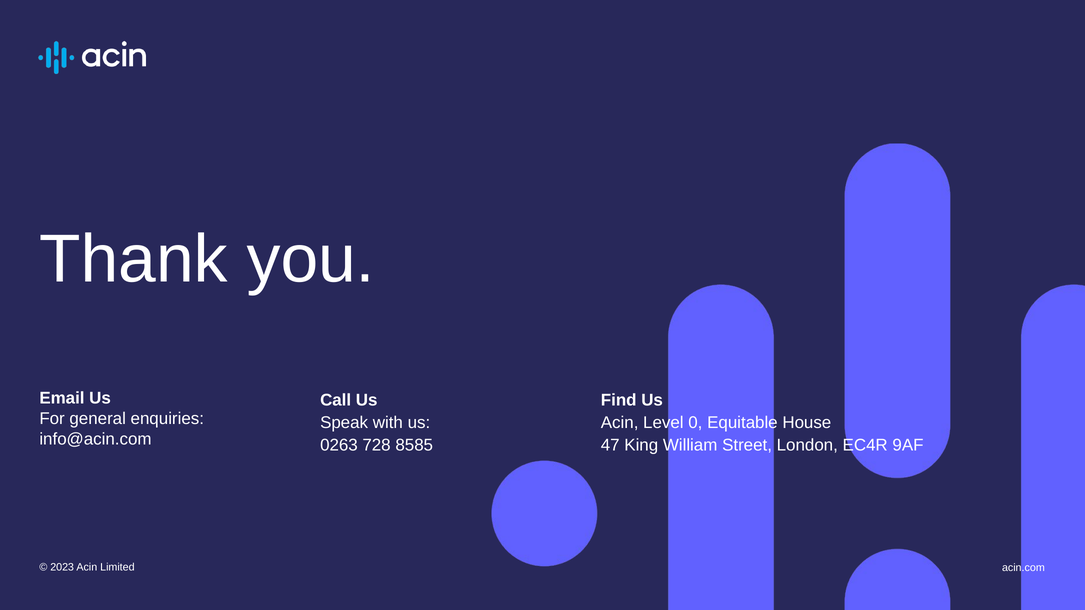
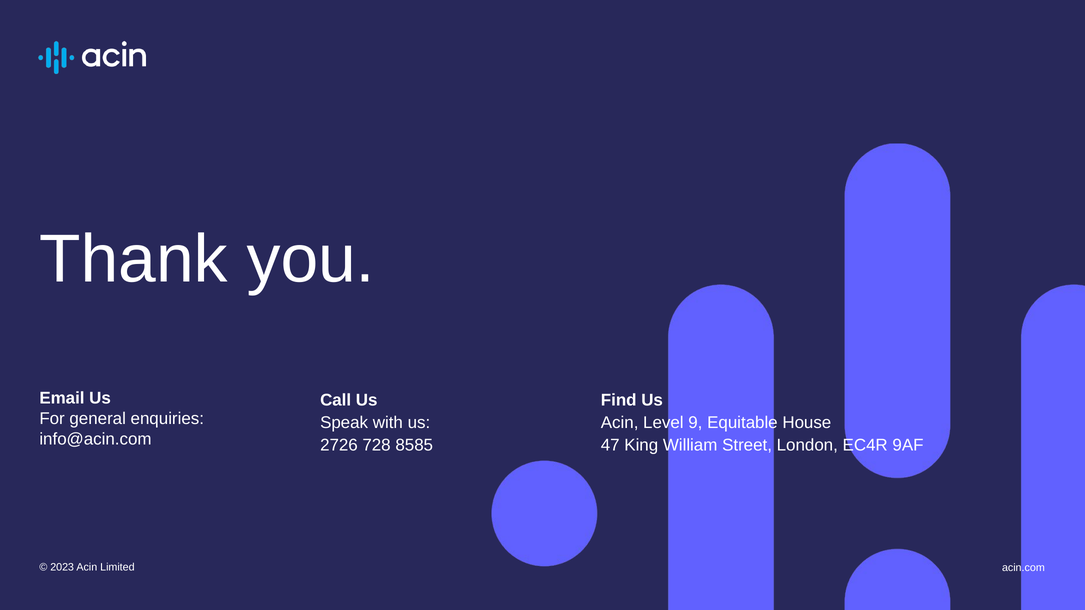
0: 0 -> 9
0263: 0263 -> 2726
